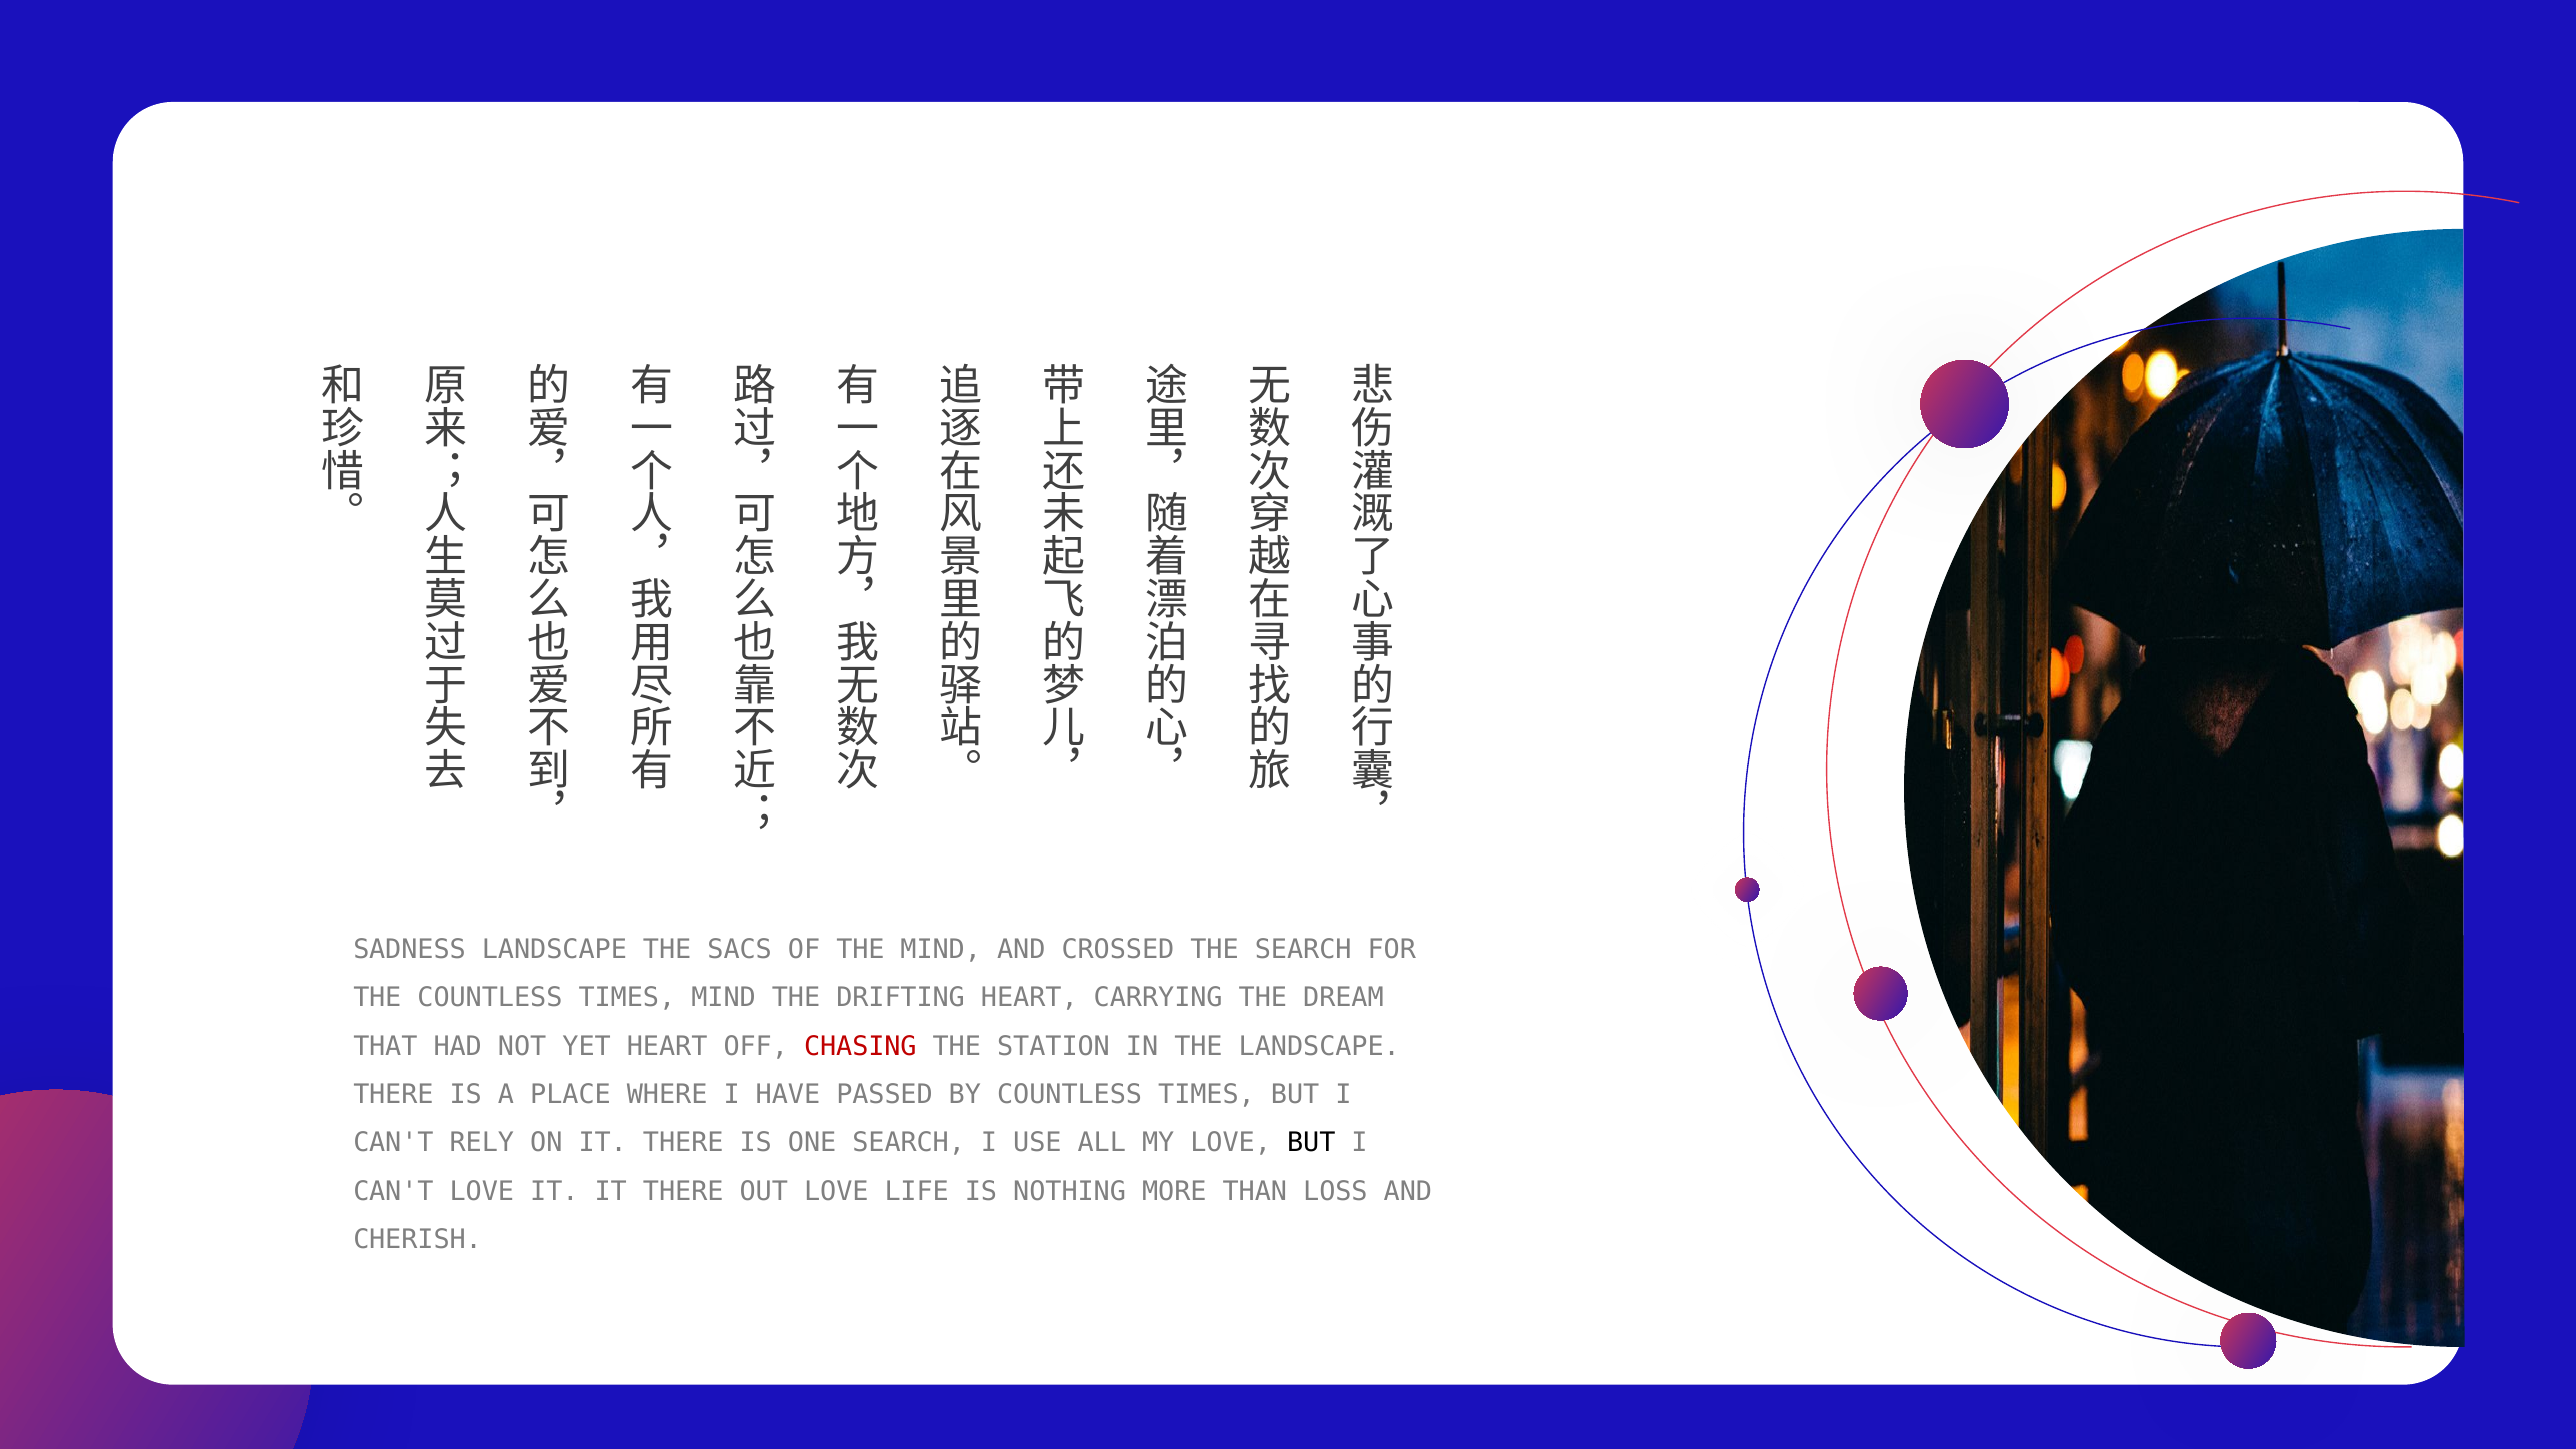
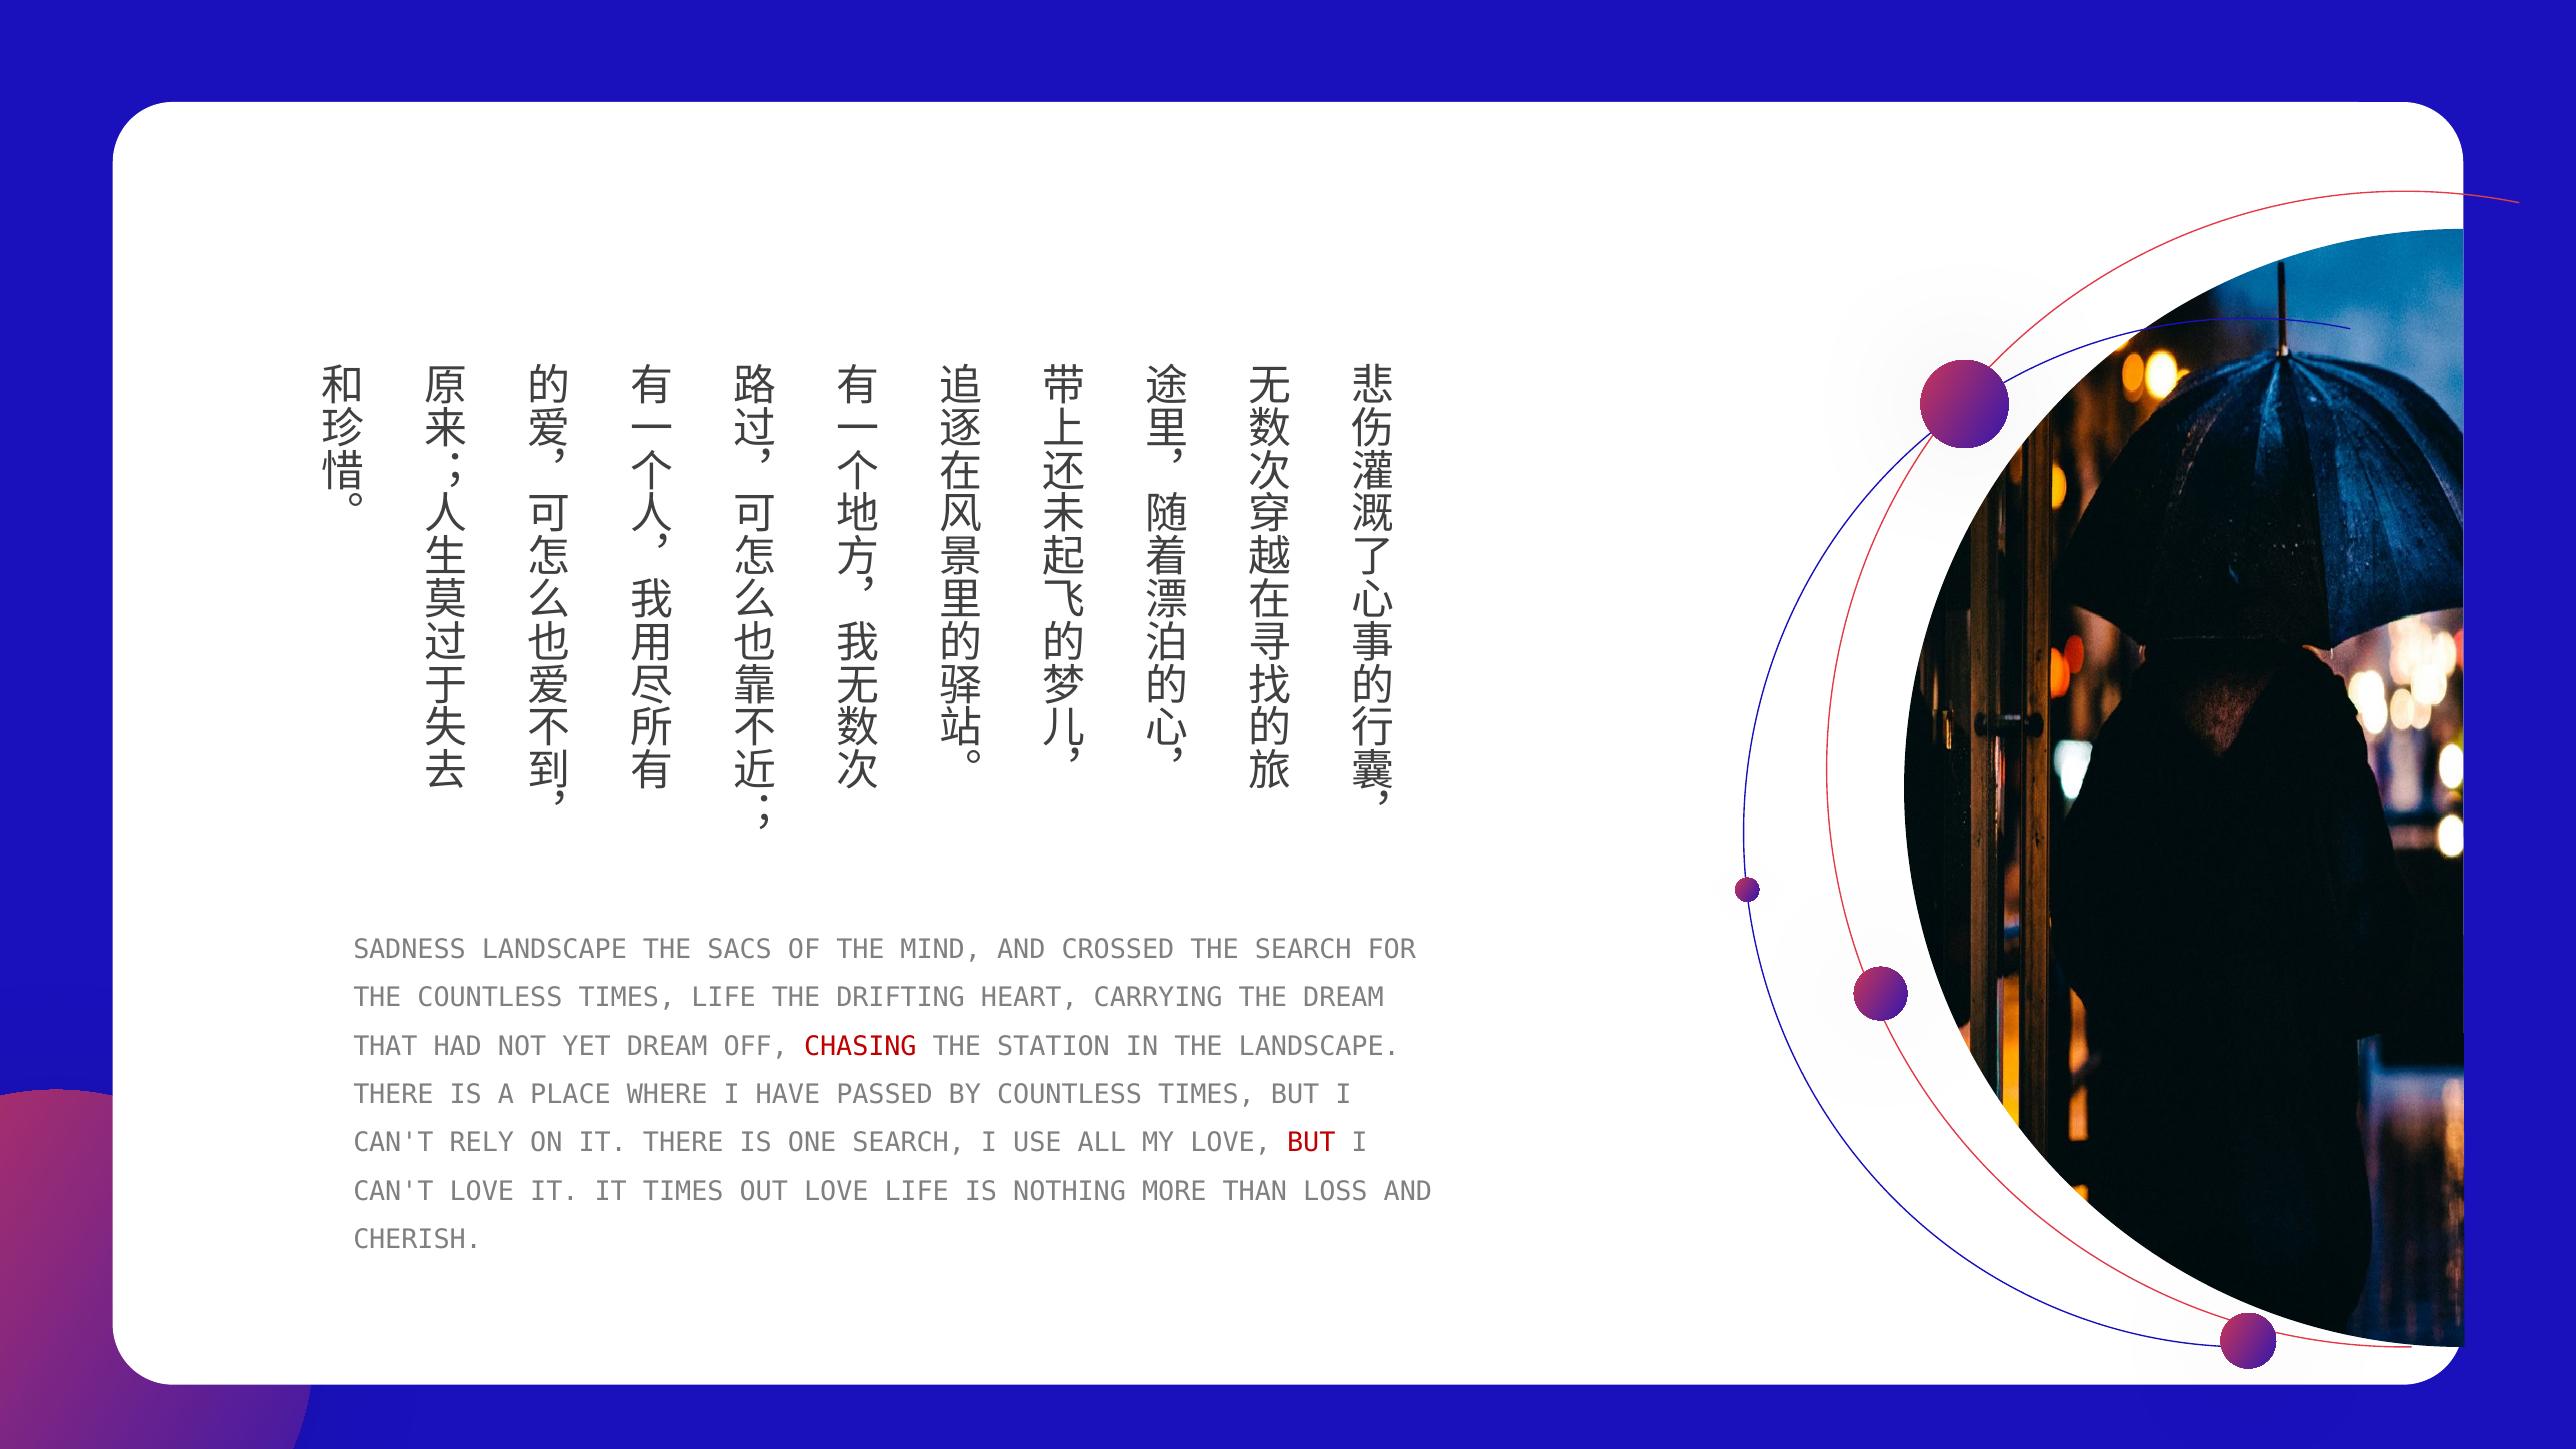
TIMES MIND: MIND -> LIFE
YET HEART: HEART -> DREAM
BUT at (1311, 1143) colour: black -> red
IT IT THERE: THERE -> TIMES
